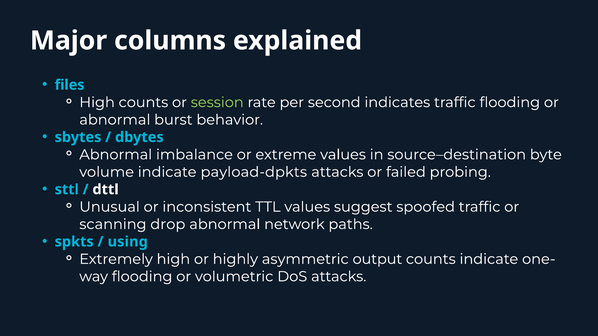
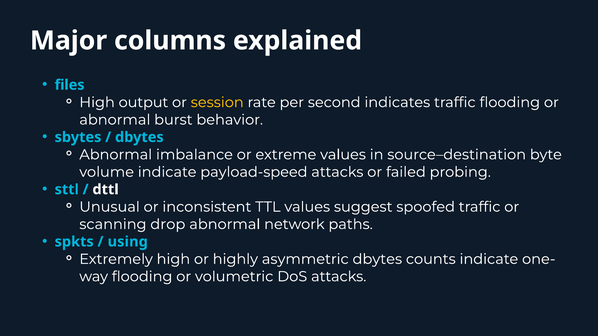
High counts: counts -> output
session colour: light green -> yellow
payload-dpkts: payload-dpkts -> payload-speed
asymmetric output: output -> dbytes
